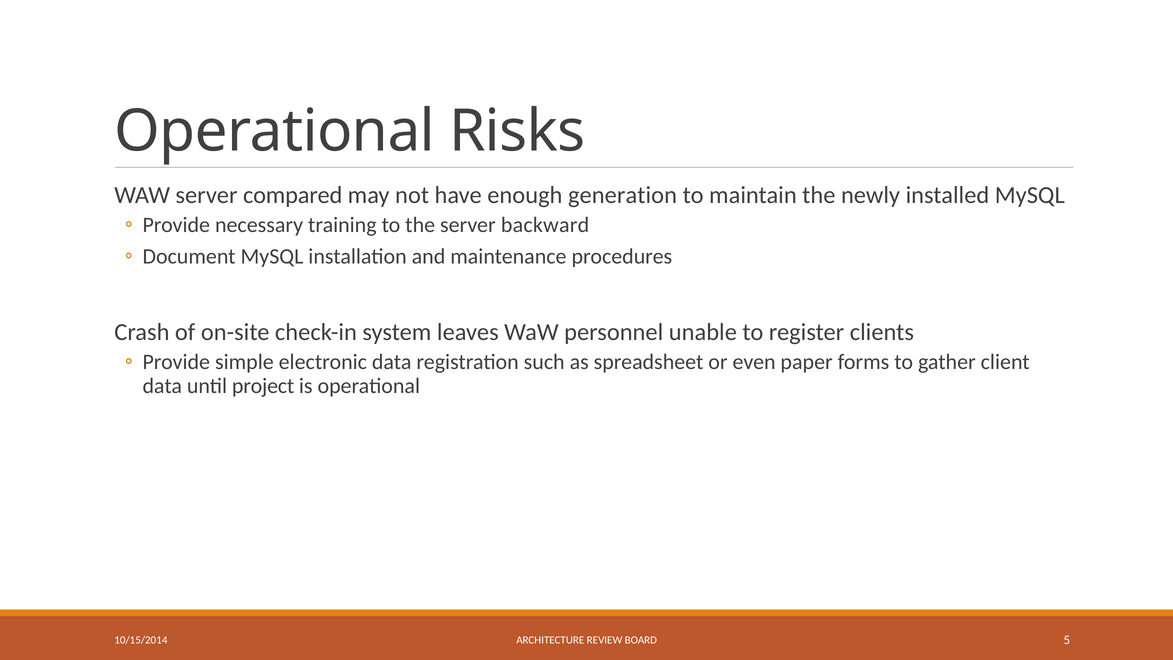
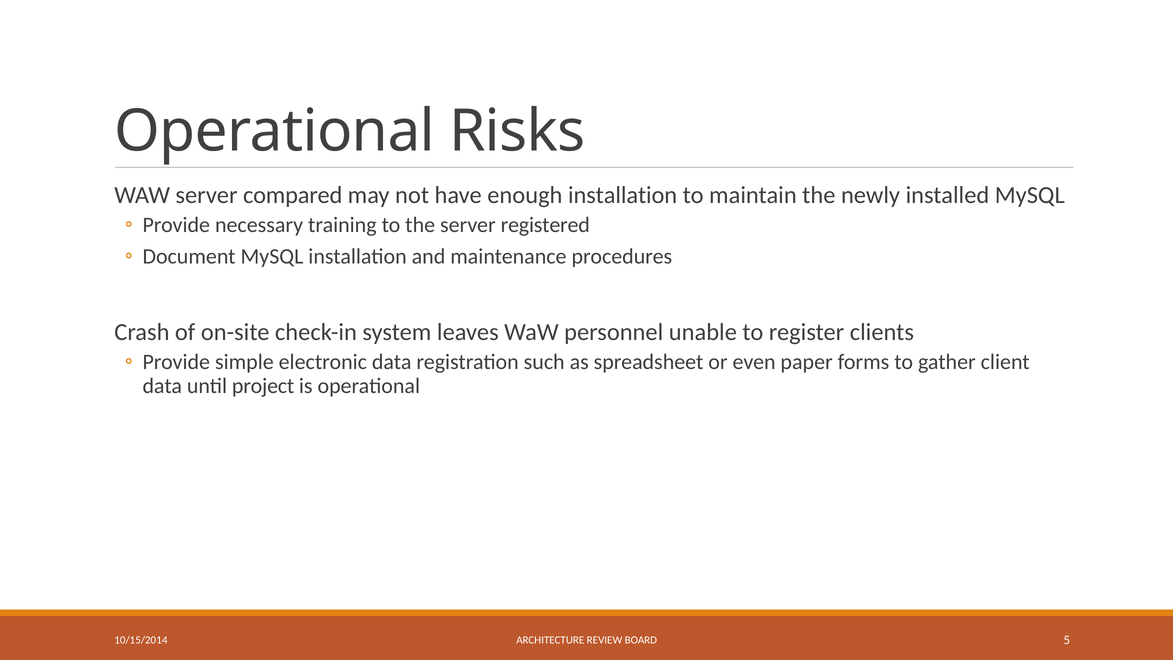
enough generation: generation -> installation
backward: backward -> registered
